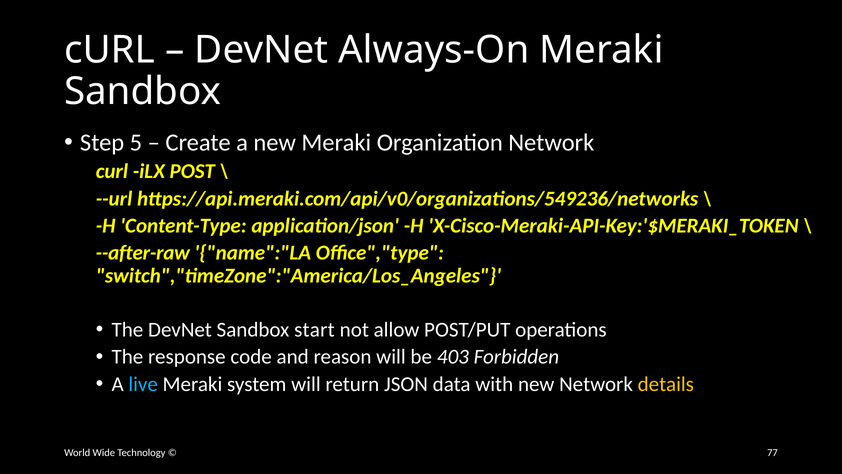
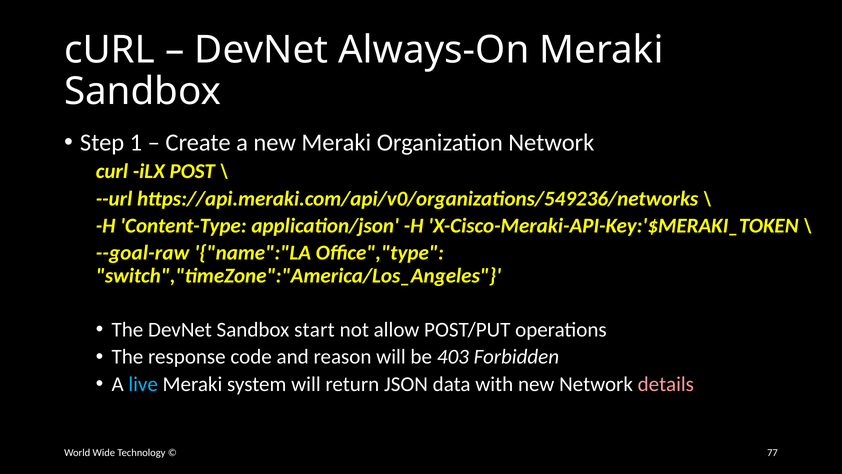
5: 5 -> 1
--after-raw: --after-raw -> --goal-raw
details colour: yellow -> pink
